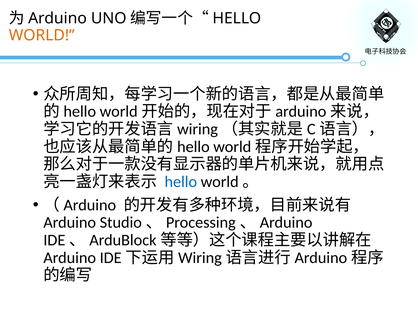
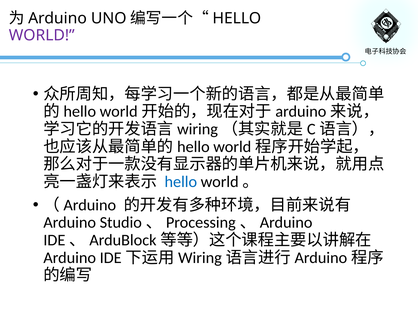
WORLD colour: orange -> purple
